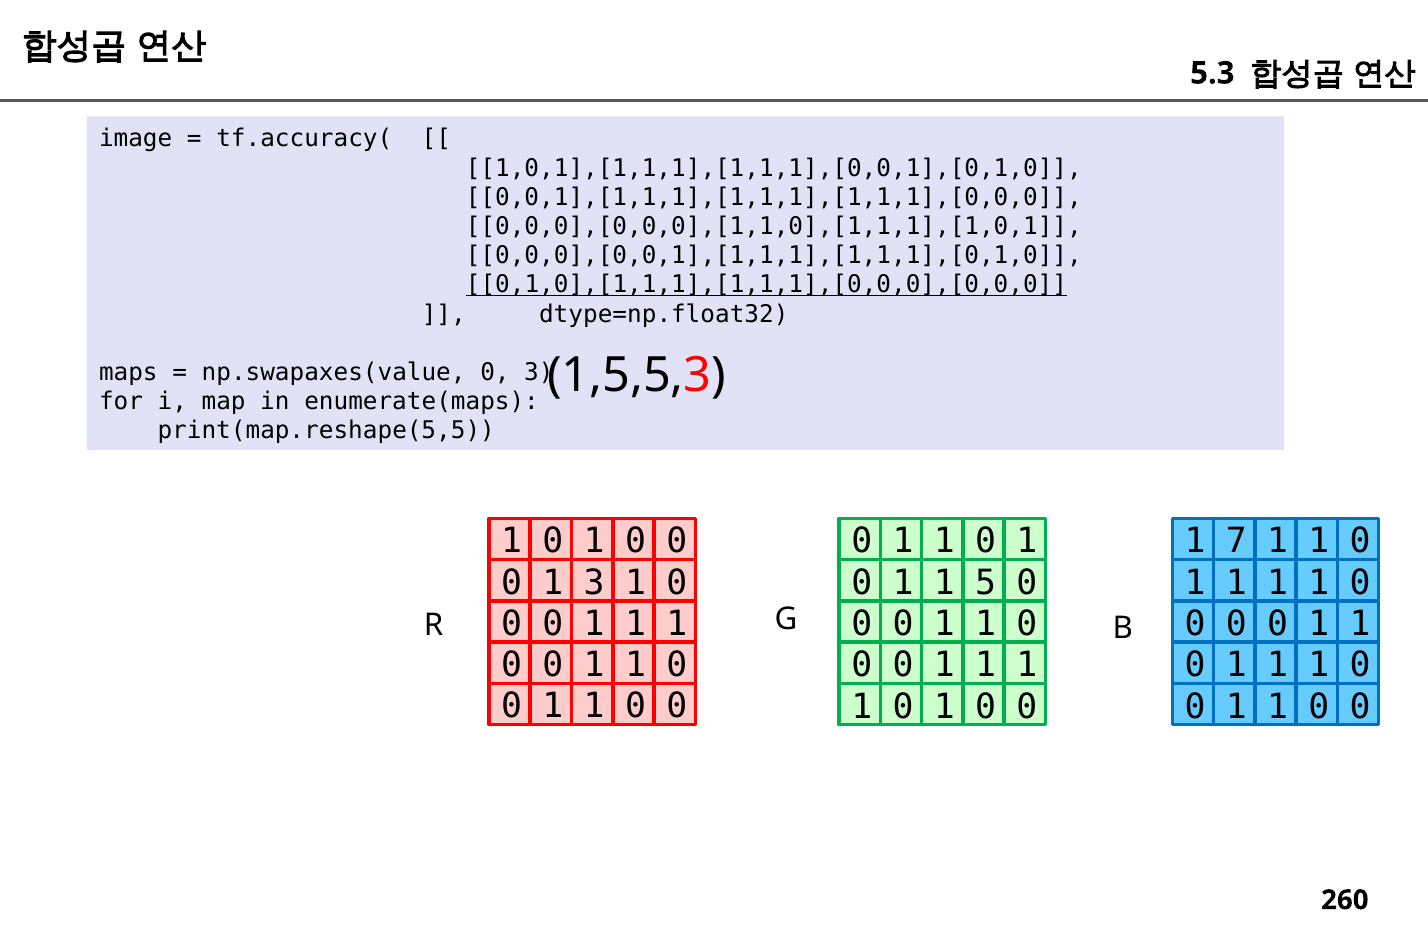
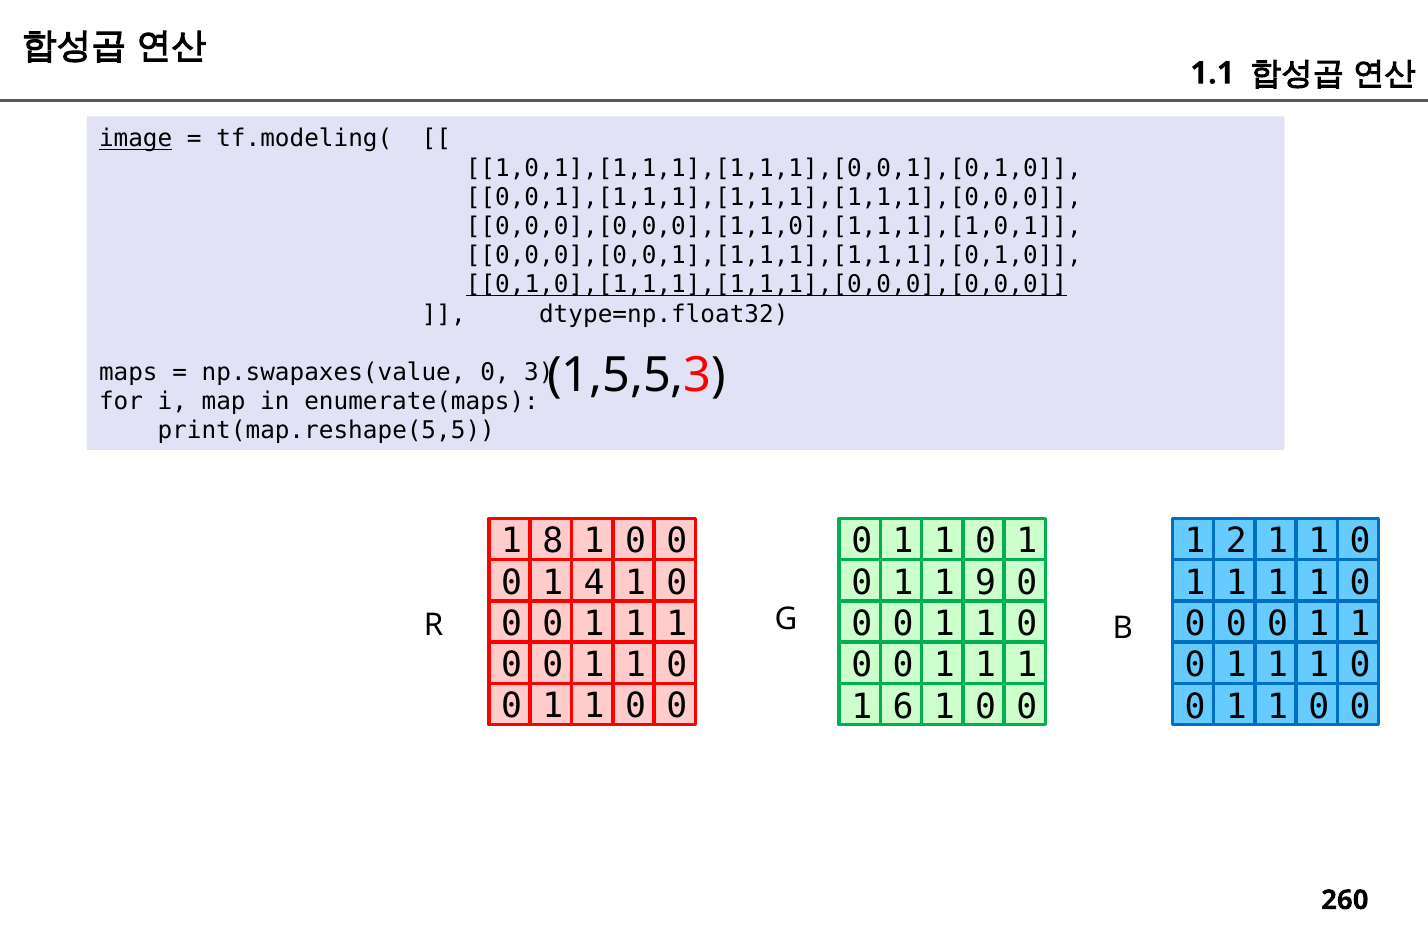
5.3: 5.3 -> 1.1
image underline: none -> present
tf.accuracy(: tf.accuracy( -> tf.modeling(
0 at (553, 541): 0 -> 8
7: 7 -> 2
1 3: 3 -> 4
5: 5 -> 9
0 at (903, 707): 0 -> 6
